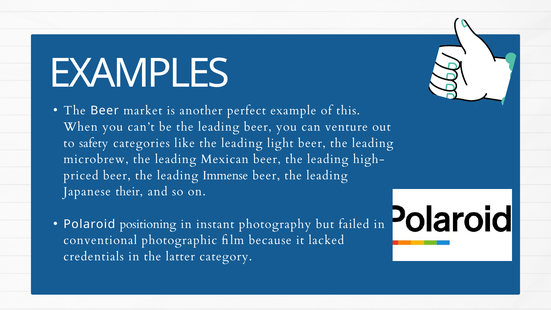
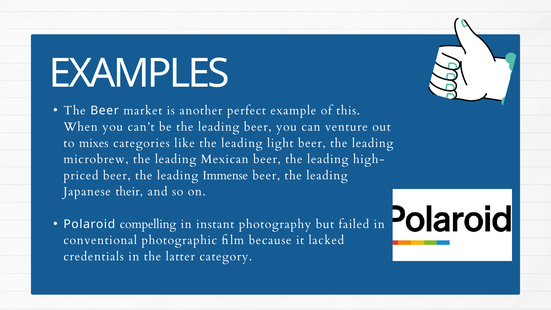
safety: safety -> mixes
positioning: positioning -> compelling
